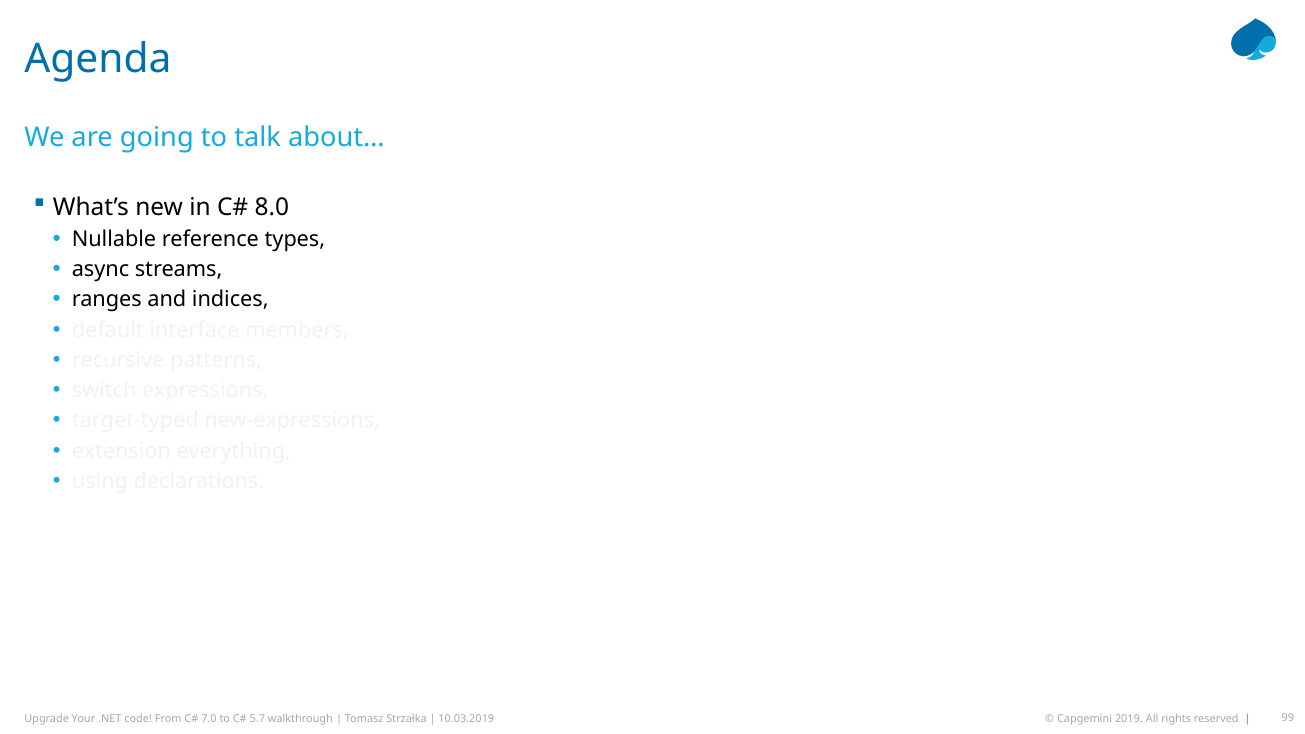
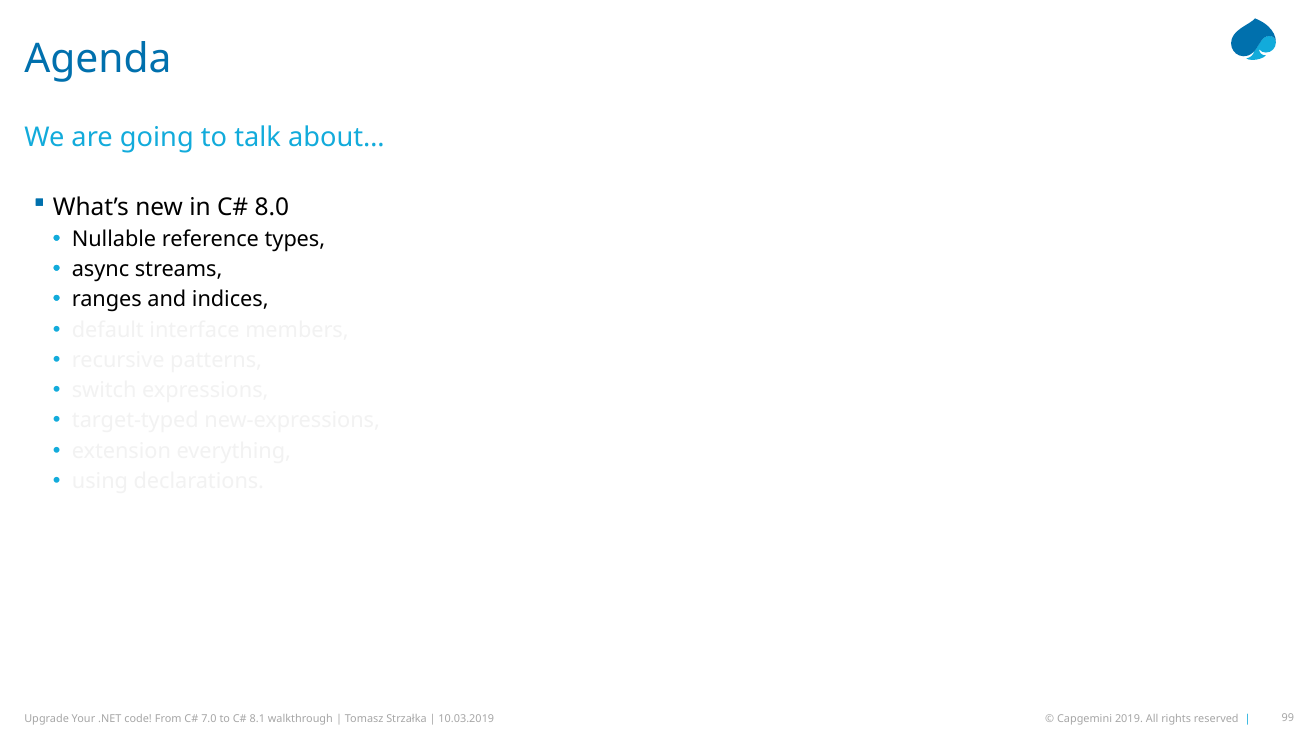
5.7: 5.7 -> 8.1
